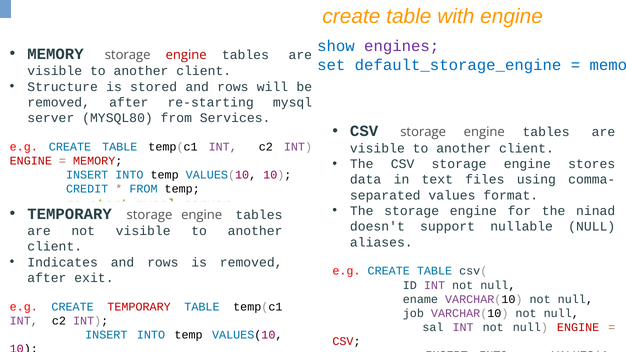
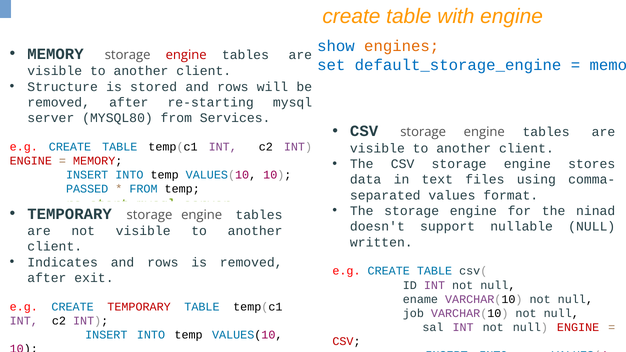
engines colour: purple -> orange
CREDIT: CREDIT -> PASSED
aliases: aliases -> written
